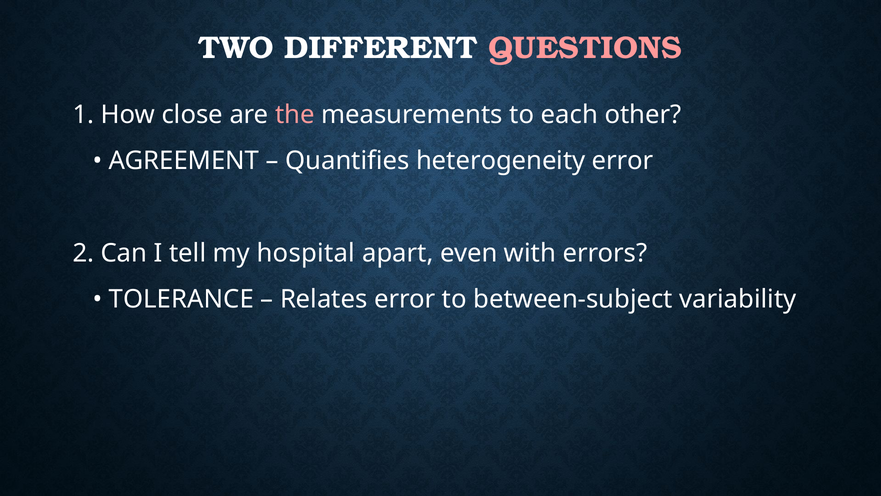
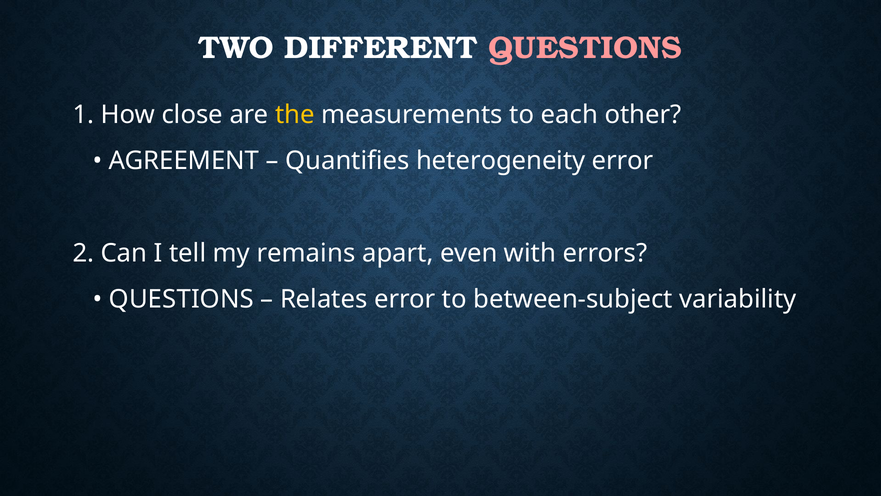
the colour: pink -> yellow
hospital: hospital -> remains
TOLERANCE at (181, 299): TOLERANCE -> QUESTIONS
